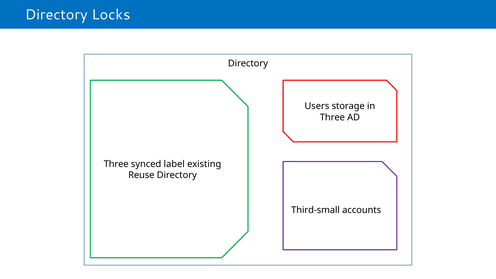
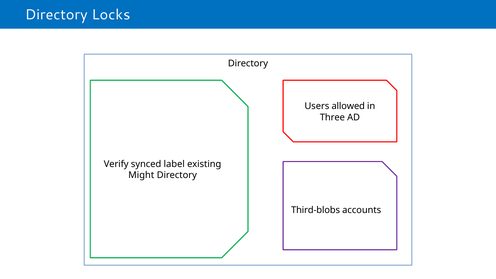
storage: storage -> allowed
Three at (116, 164): Three -> Verify
Reuse: Reuse -> Might
Third-small: Third-small -> Third-blobs
